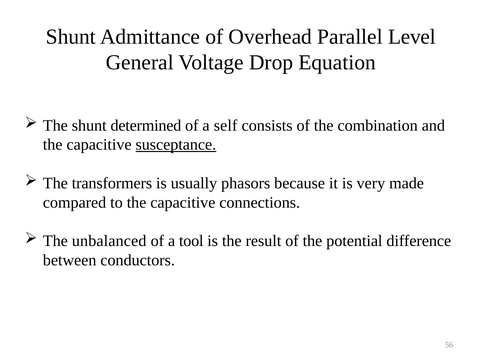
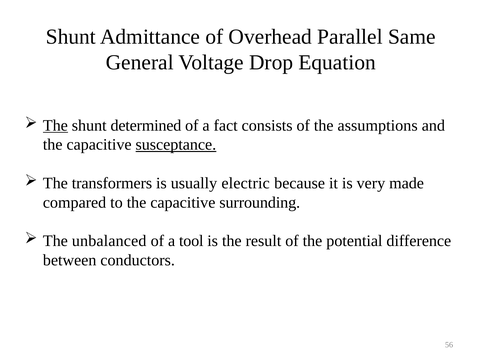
Level: Level -> Same
The at (55, 126) underline: none -> present
self: self -> fact
combination: combination -> assumptions
phasors: phasors -> electric
connections: connections -> surrounding
